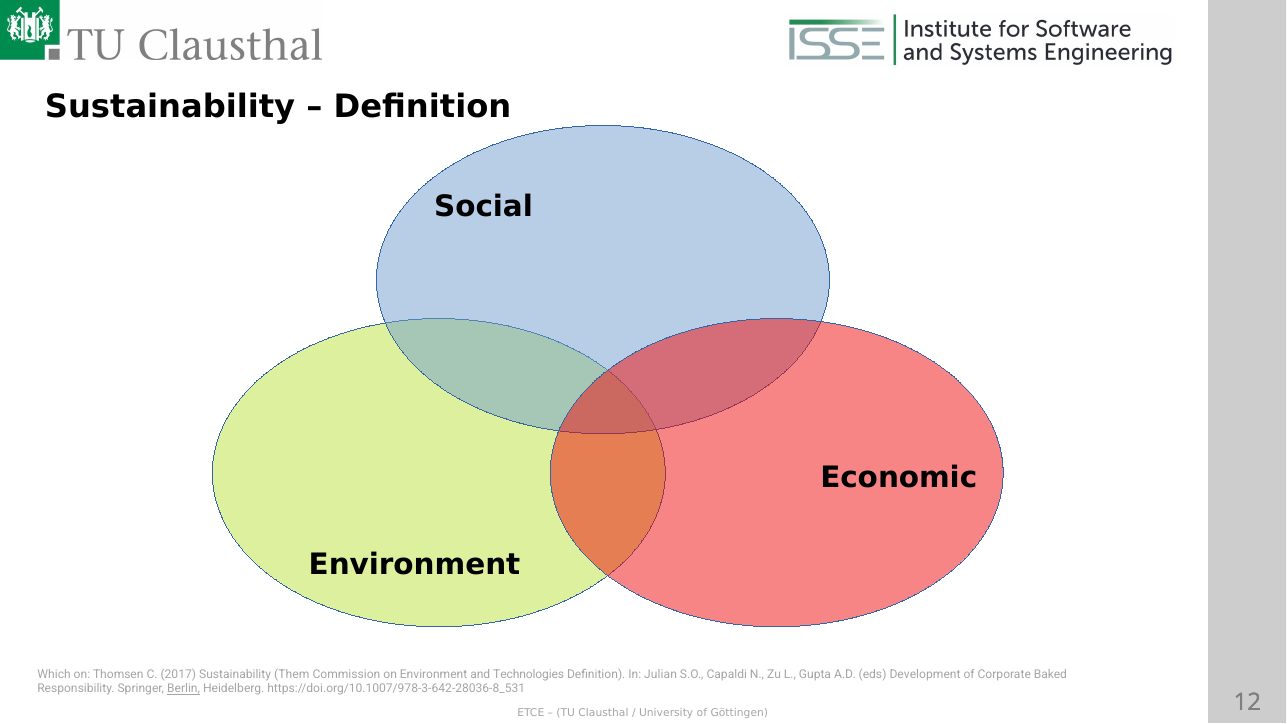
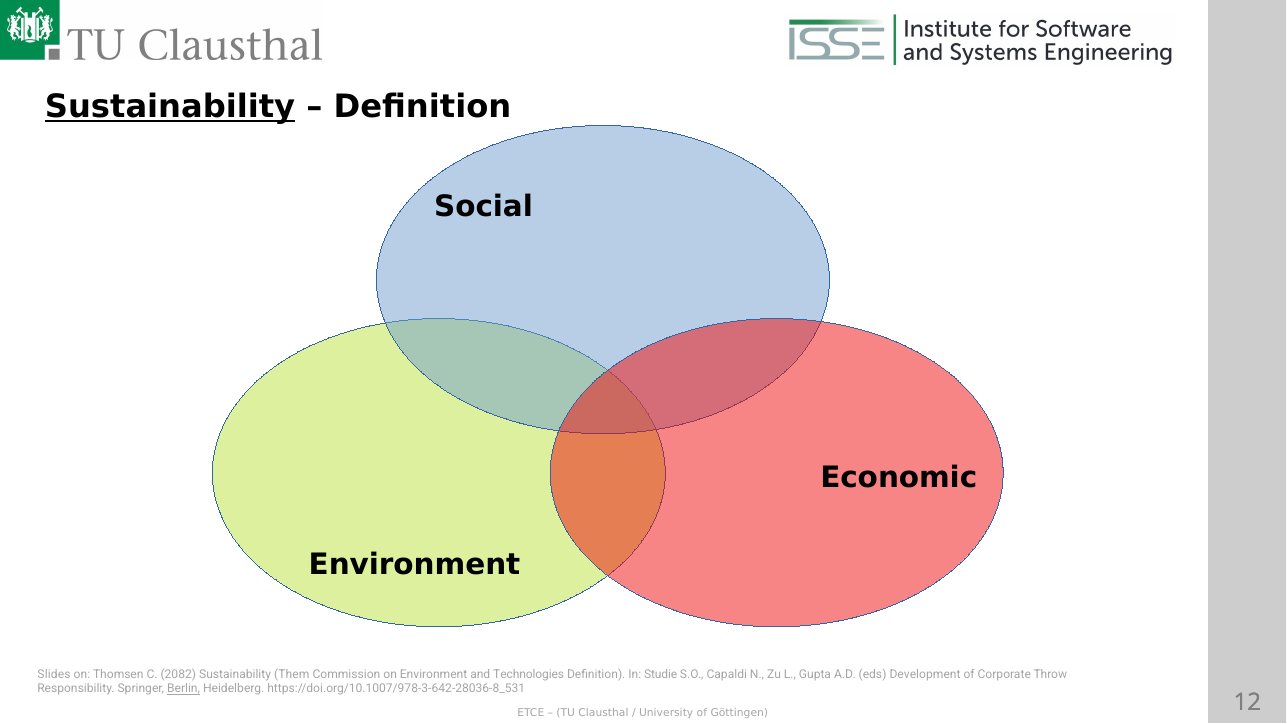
Sustainability at (170, 107) underline: none -> present
Which: Which -> Slides
2017: 2017 -> 2082
Julian: Julian -> Studie
Baked: Baked -> Throw
